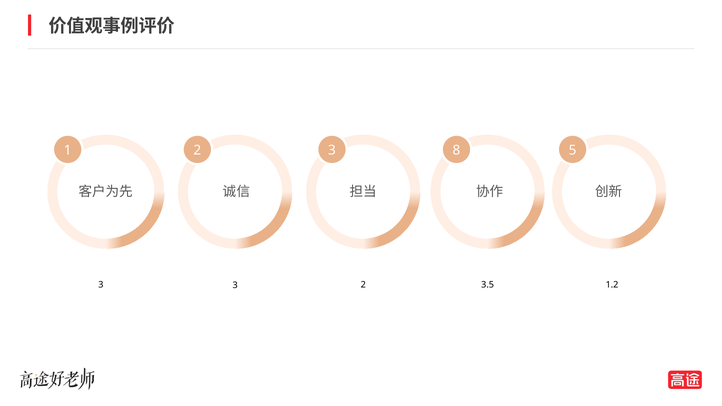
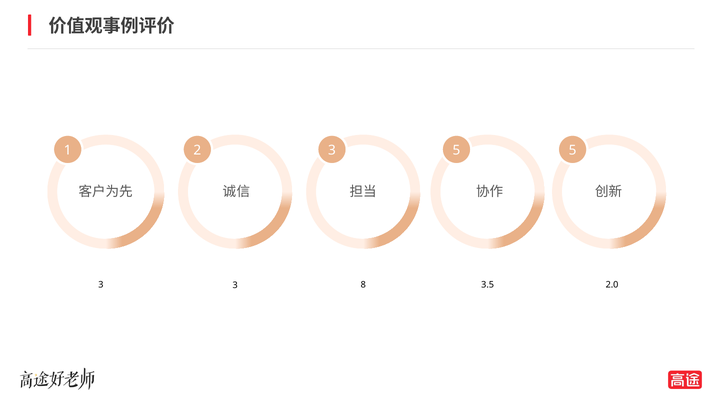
3 8: 8 -> 5
3 2: 2 -> 8
1.2: 1.2 -> 2.0
